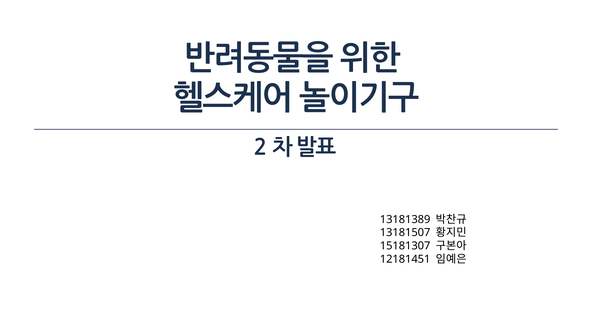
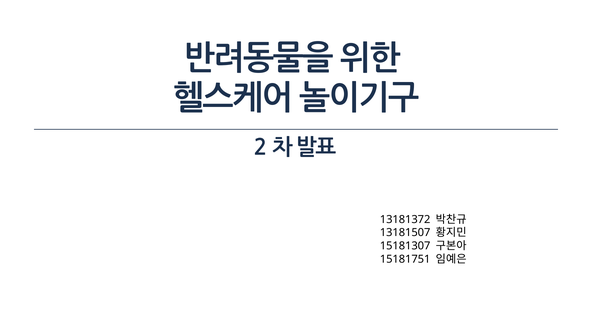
13181389: 13181389 -> 13181372
12181451: 12181451 -> 15181751
